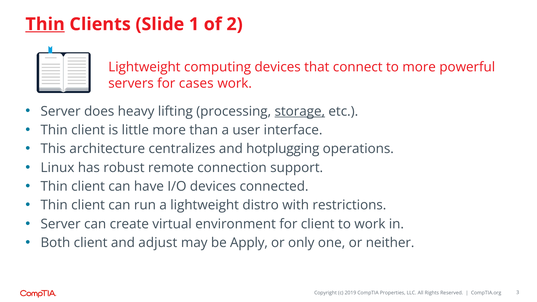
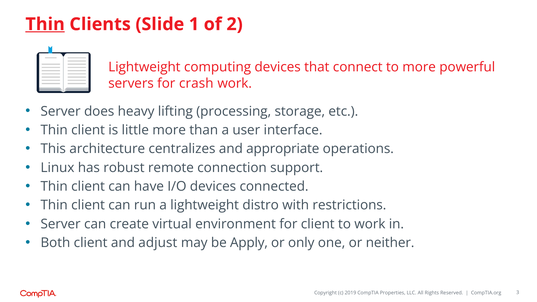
cases: cases -> crash
storage underline: present -> none
hotplugging: hotplugging -> appropriate
